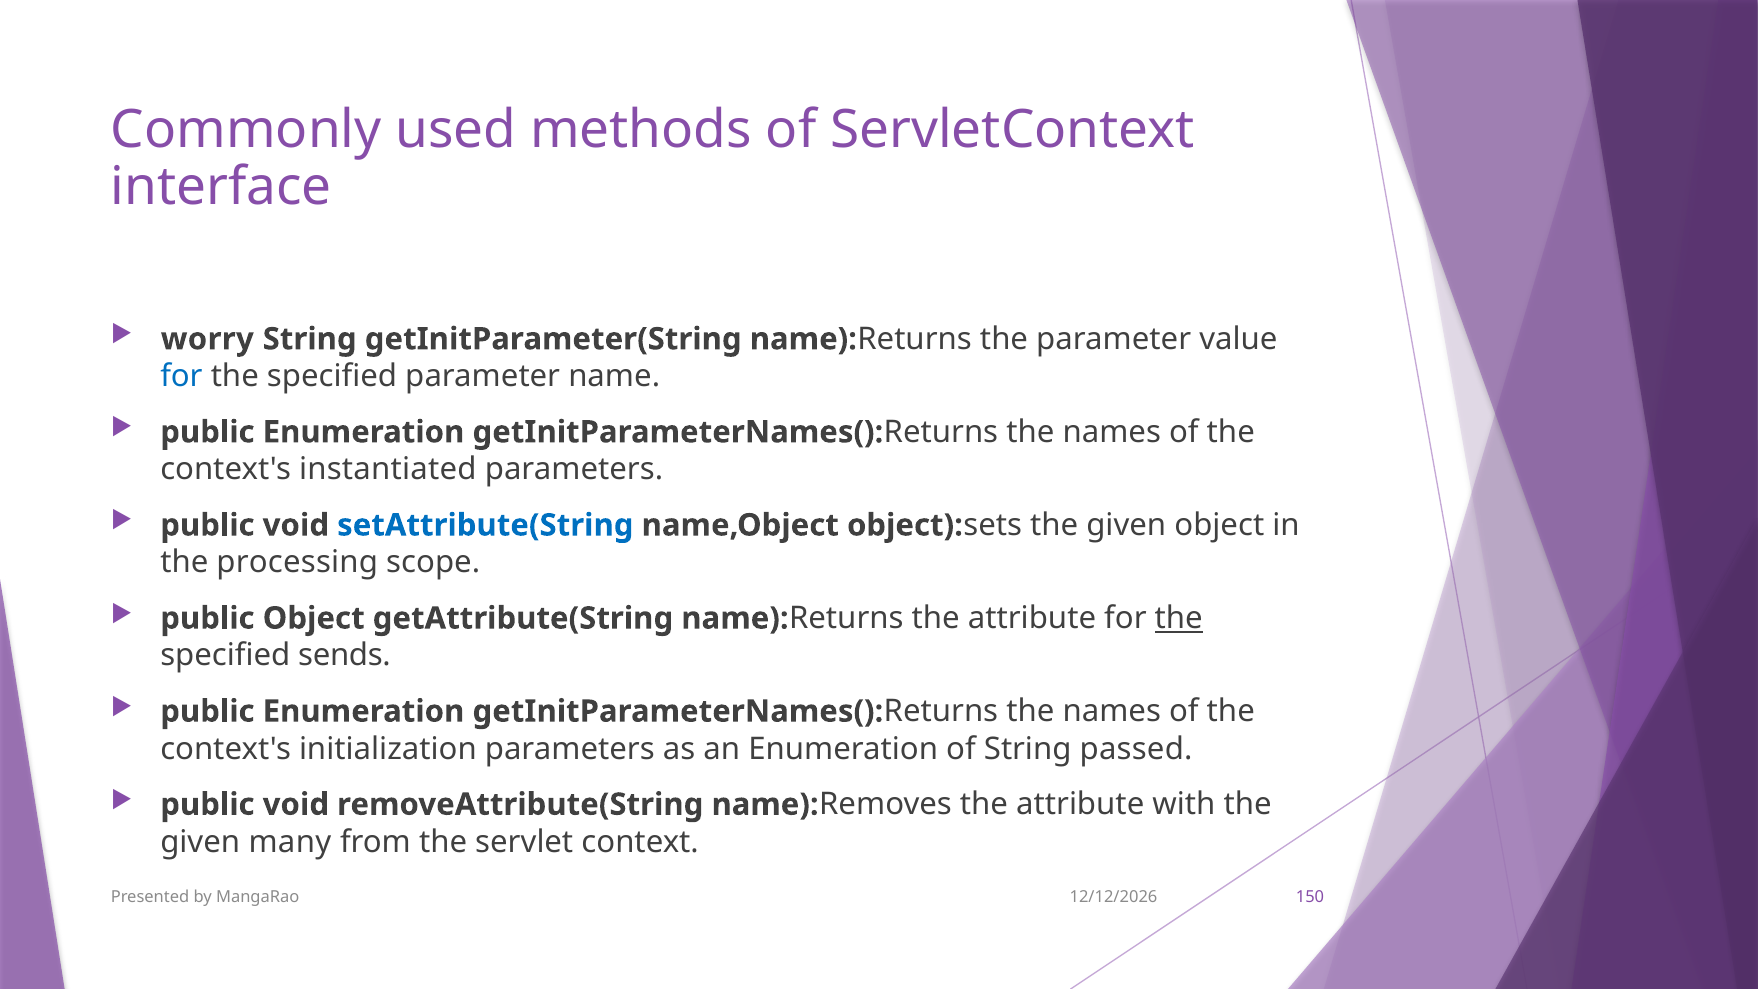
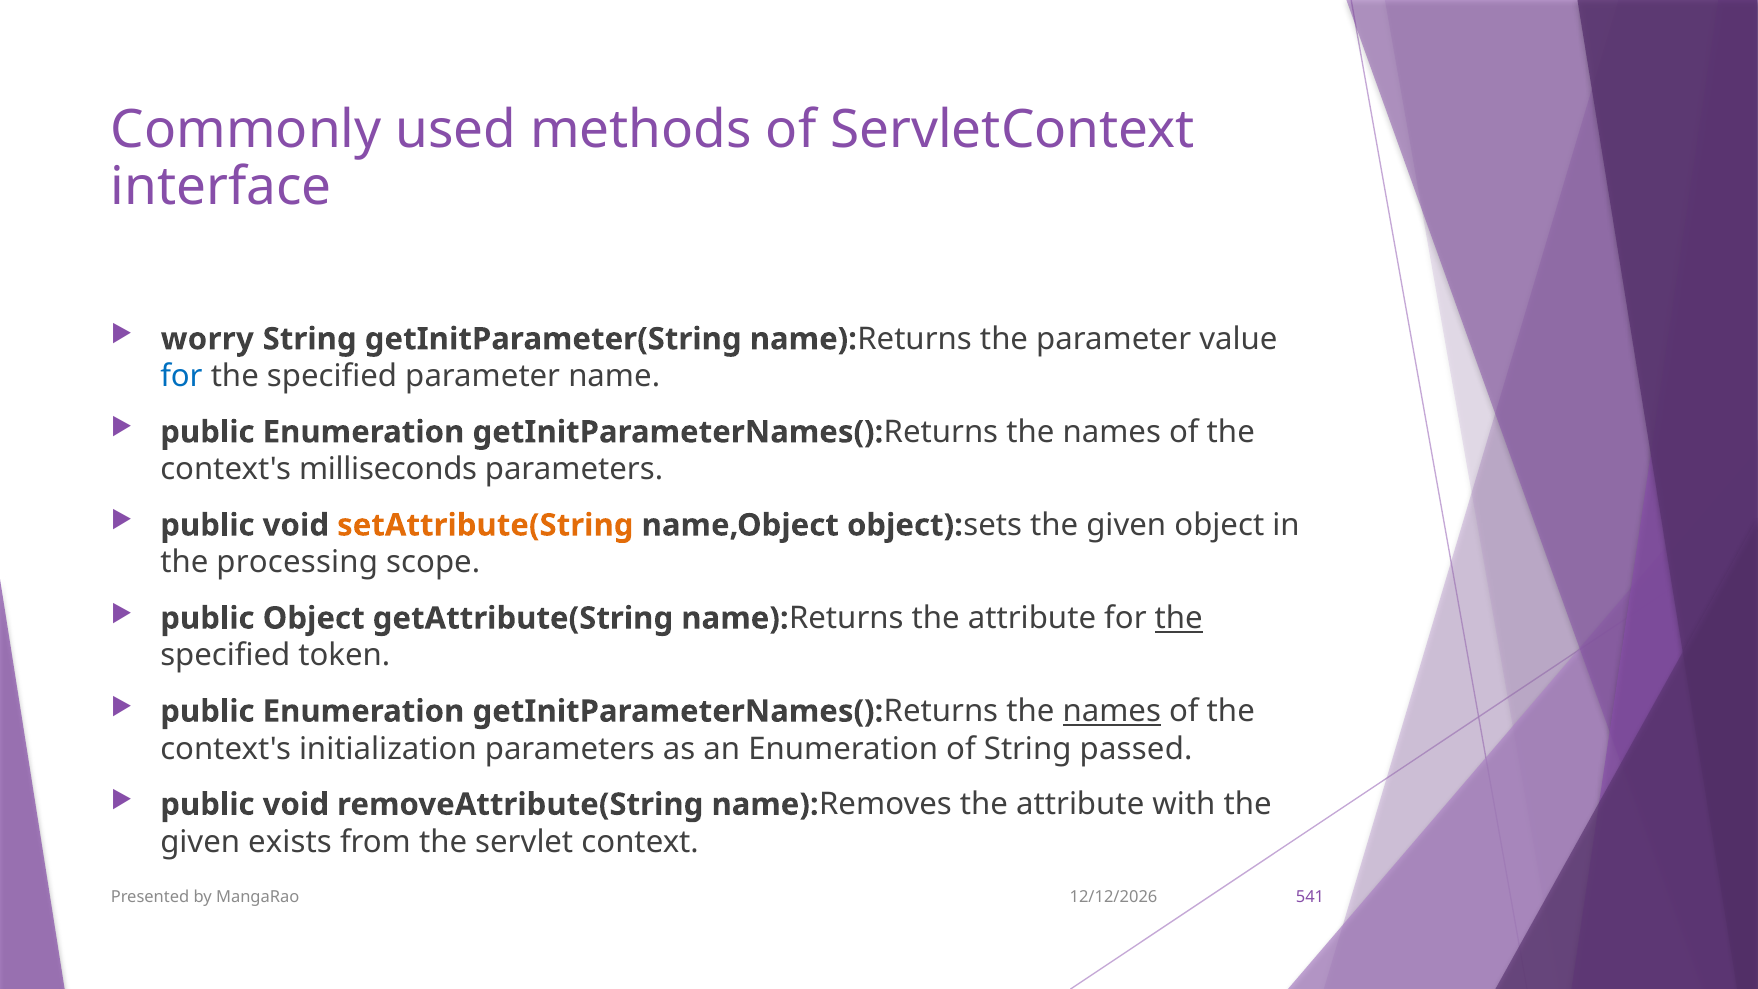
instantiated: instantiated -> milliseconds
setAttribute(String colour: blue -> orange
sends: sends -> token
names at (1112, 711) underline: none -> present
many: many -> exists
150: 150 -> 541
